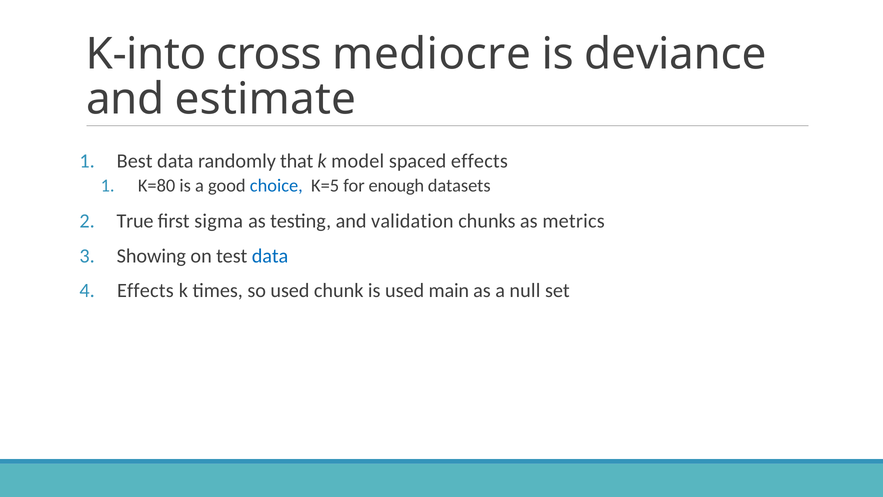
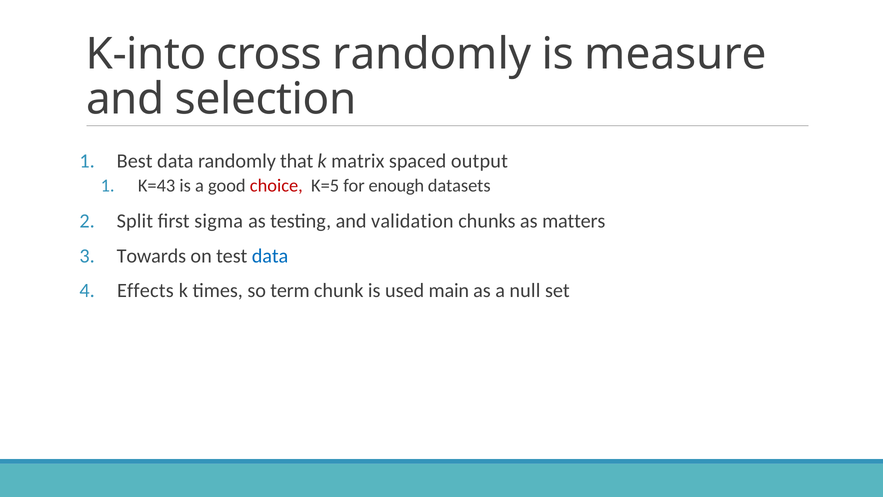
cross mediocre: mediocre -> randomly
deviance: deviance -> measure
estimate: estimate -> selection
model: model -> matrix
spaced effects: effects -> output
K=80: K=80 -> K=43
choice colour: blue -> red
True: True -> Split
metrics: metrics -> matters
Showing: Showing -> Towards
so used: used -> term
